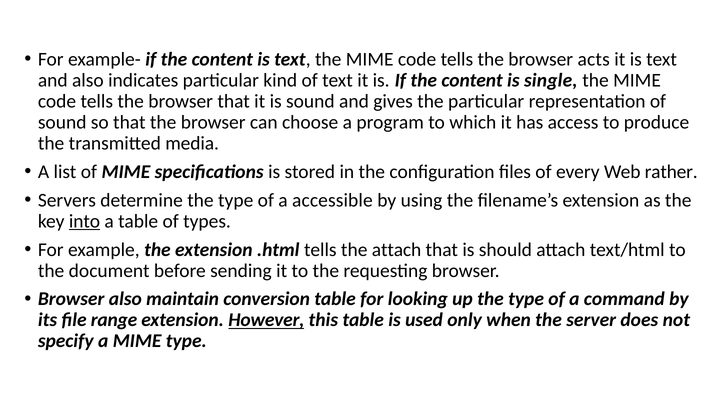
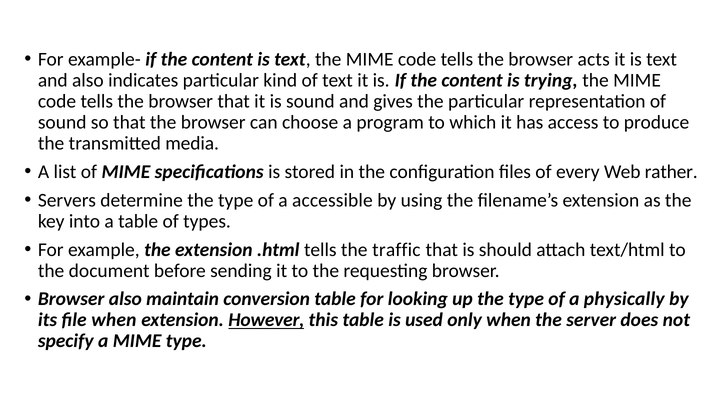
single: single -> trying
into underline: present -> none
the attach: attach -> traffic
command: command -> physically
file range: range -> when
